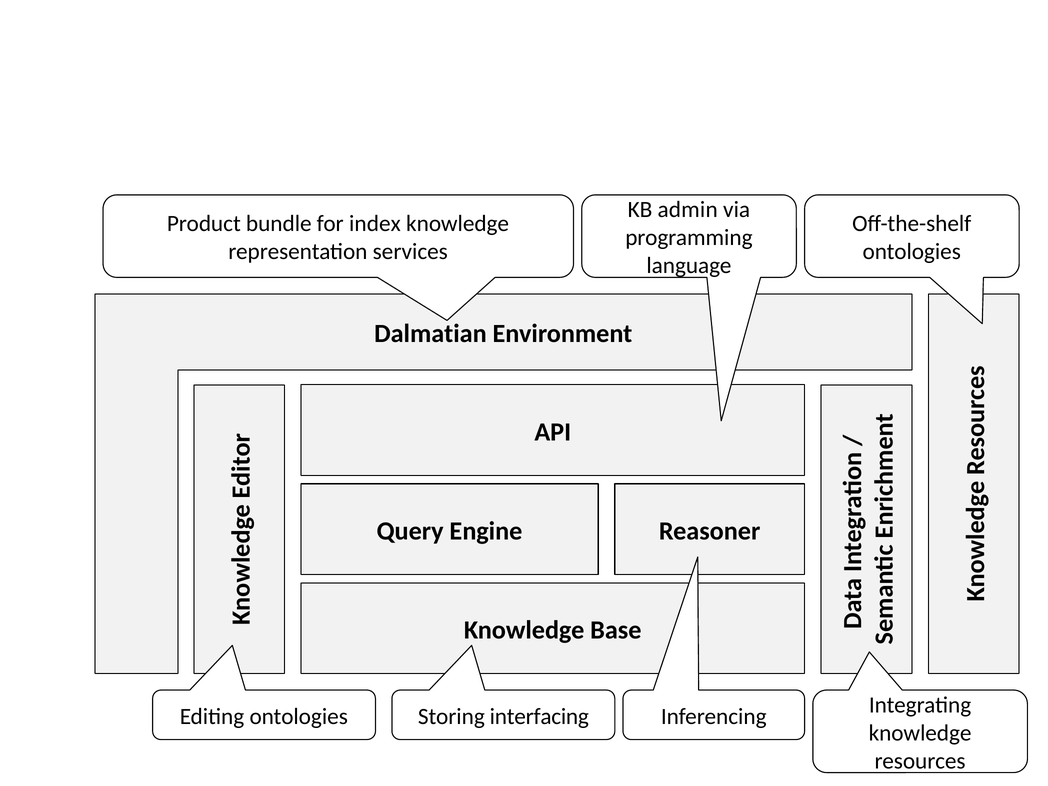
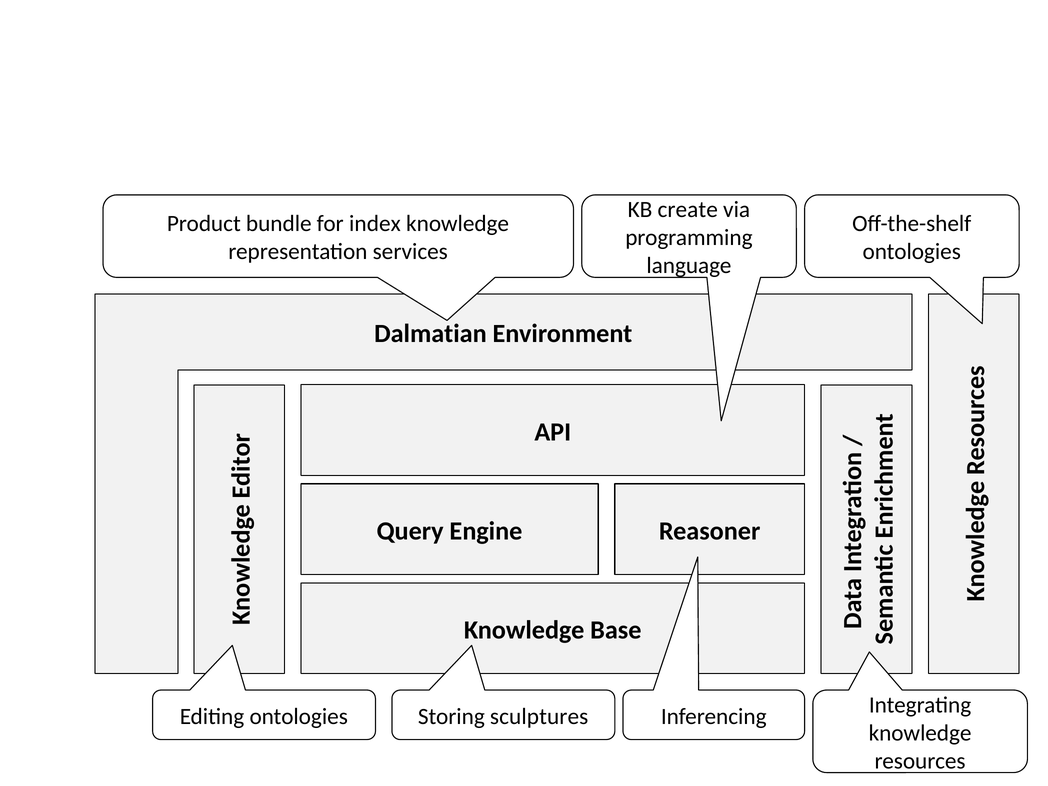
admin: admin -> create
interfacing: interfacing -> sculptures
